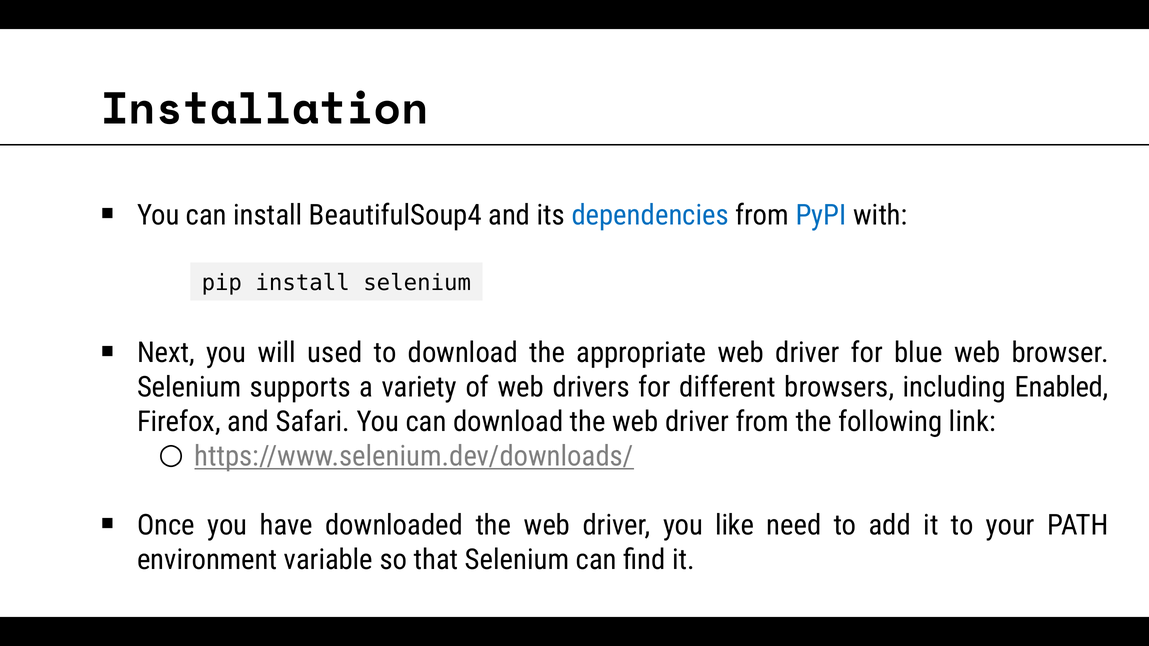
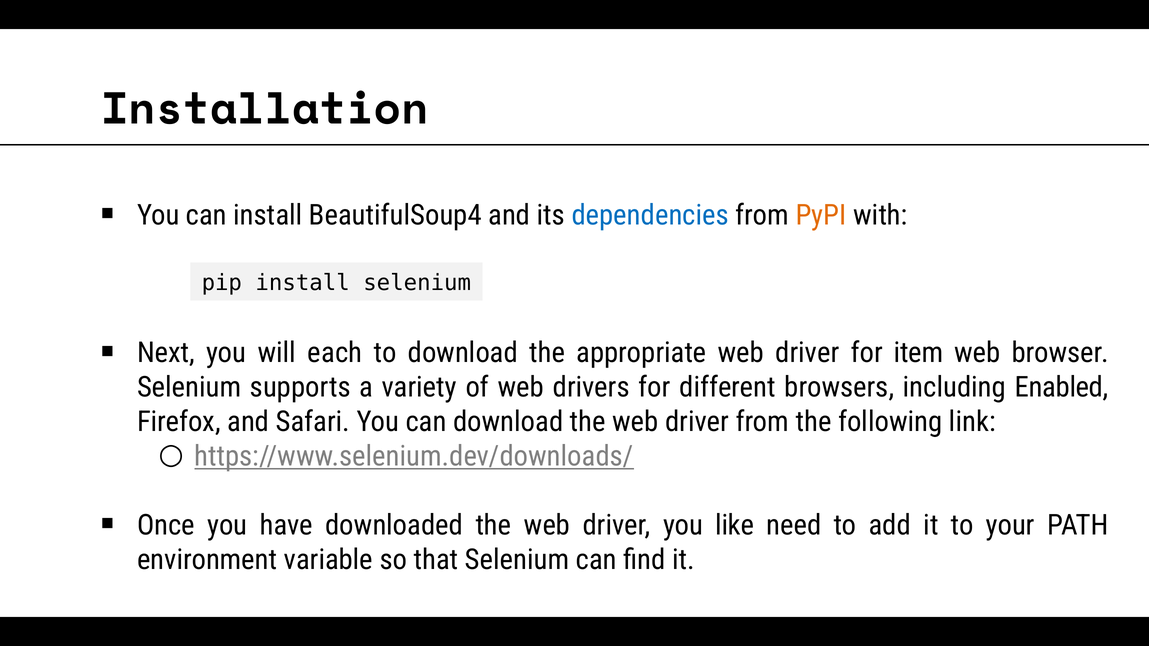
PyPI colour: blue -> orange
used: used -> each
blue: blue -> item
